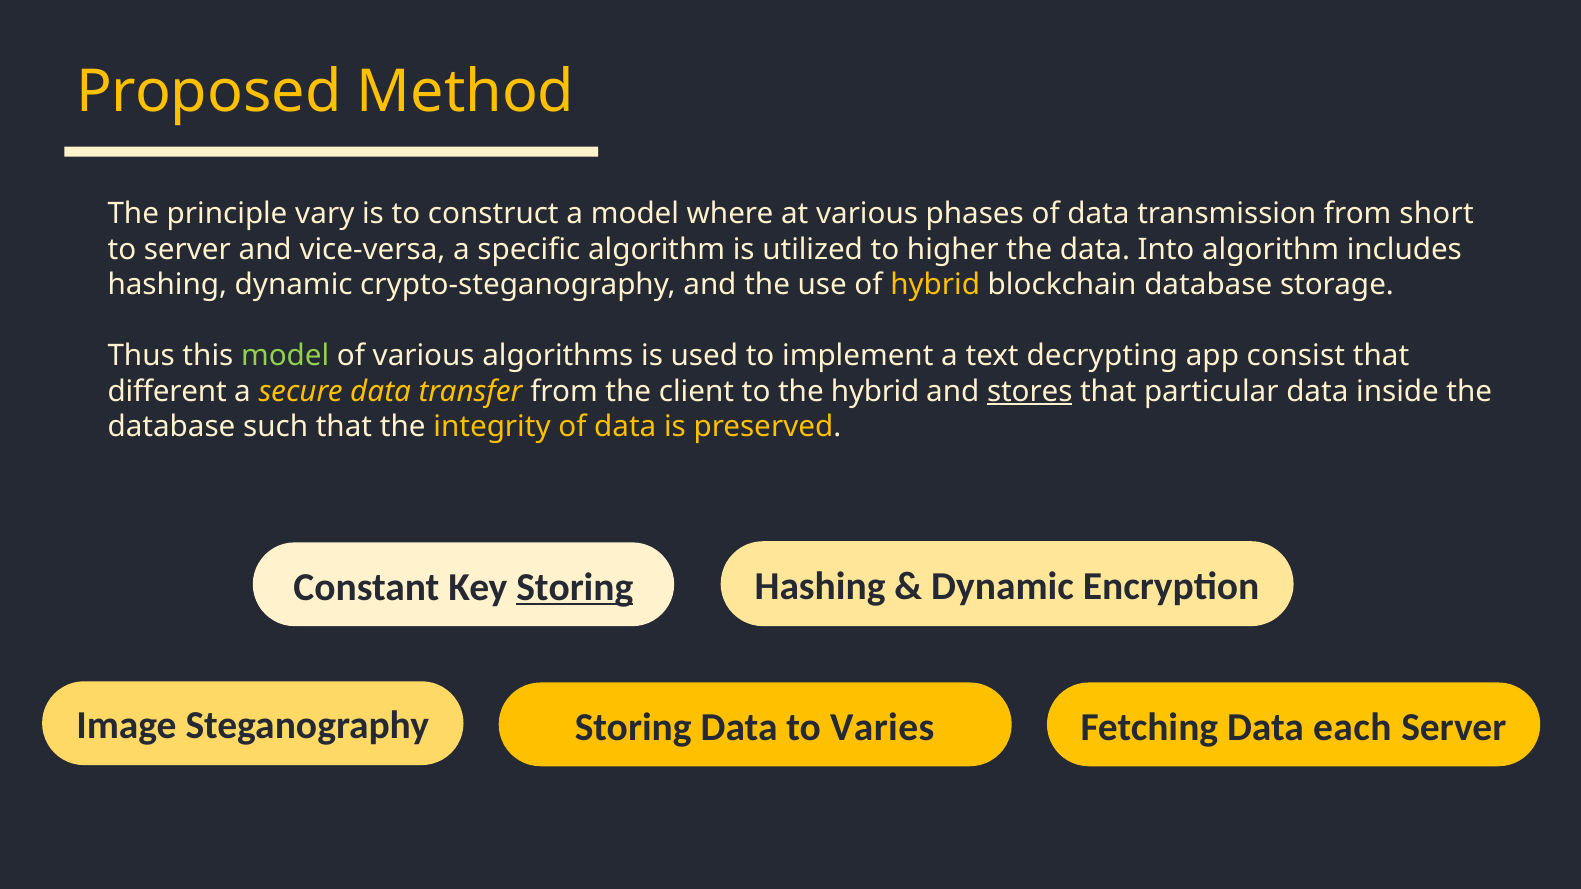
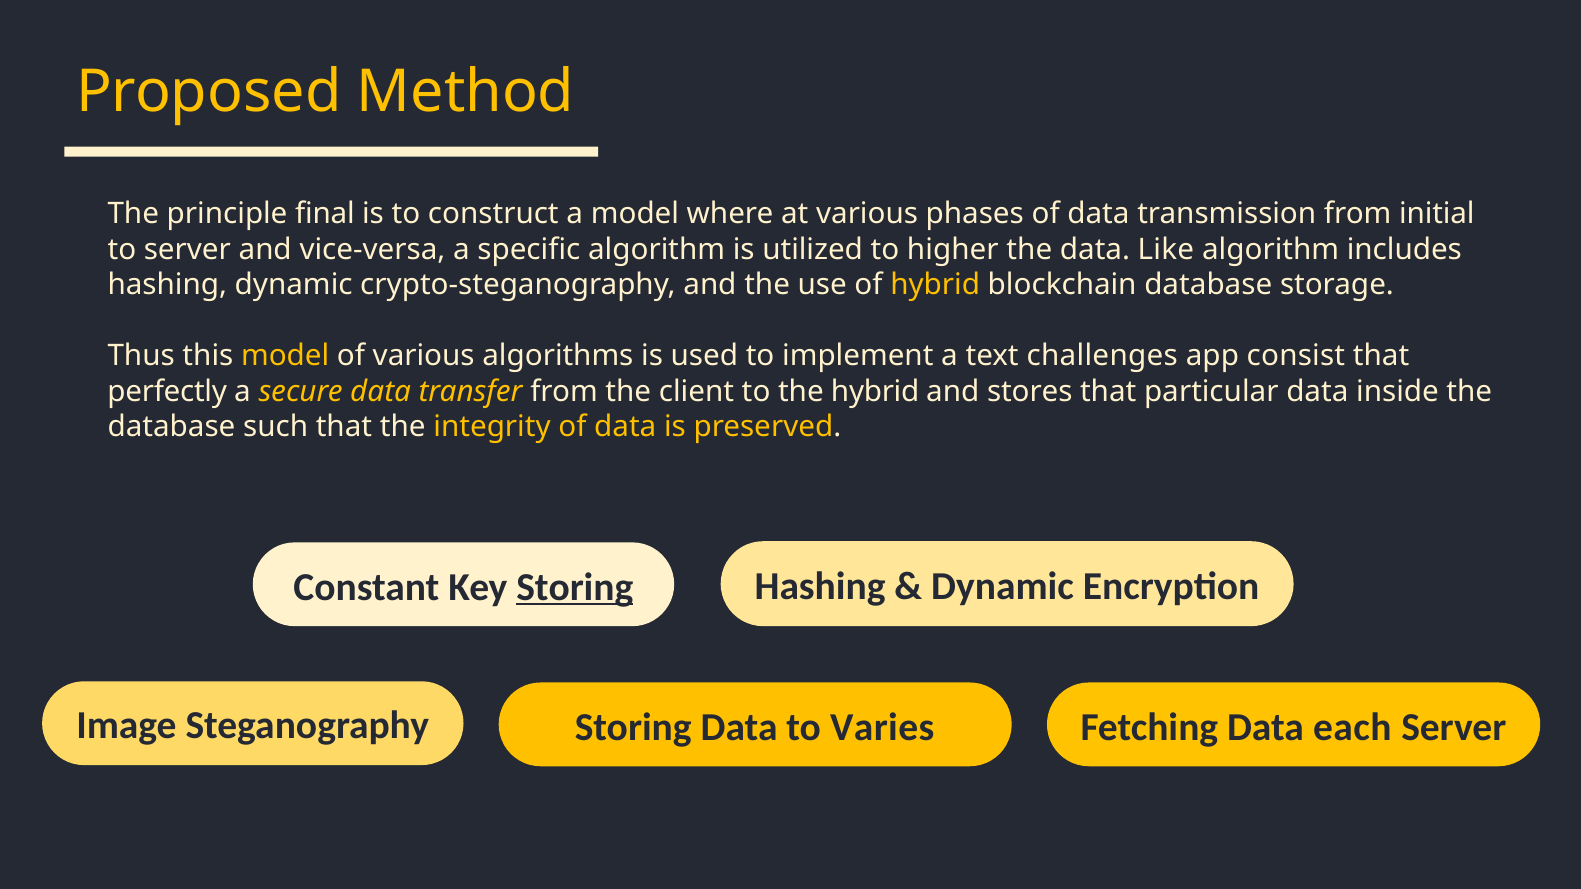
vary: vary -> final
short: short -> initial
Into: Into -> Like
model at (285, 356) colour: light green -> yellow
decrypting: decrypting -> challenges
different: different -> perfectly
stores underline: present -> none
